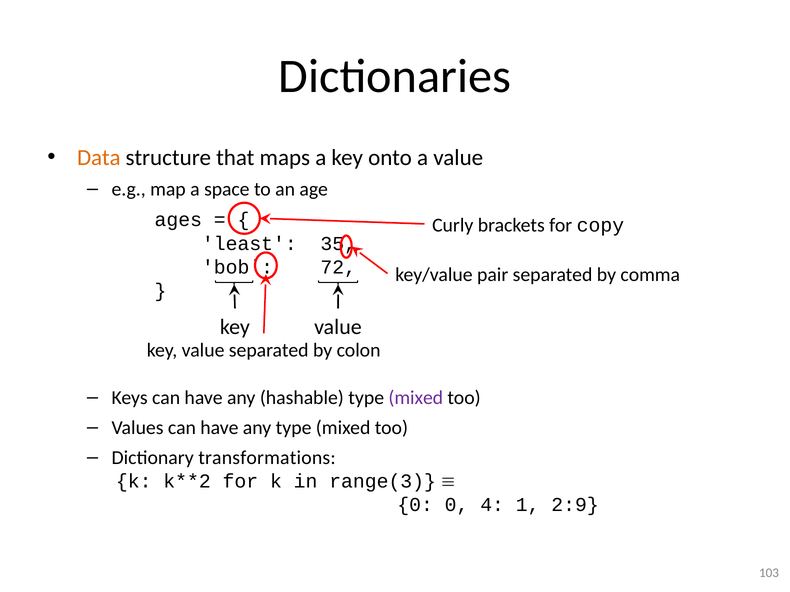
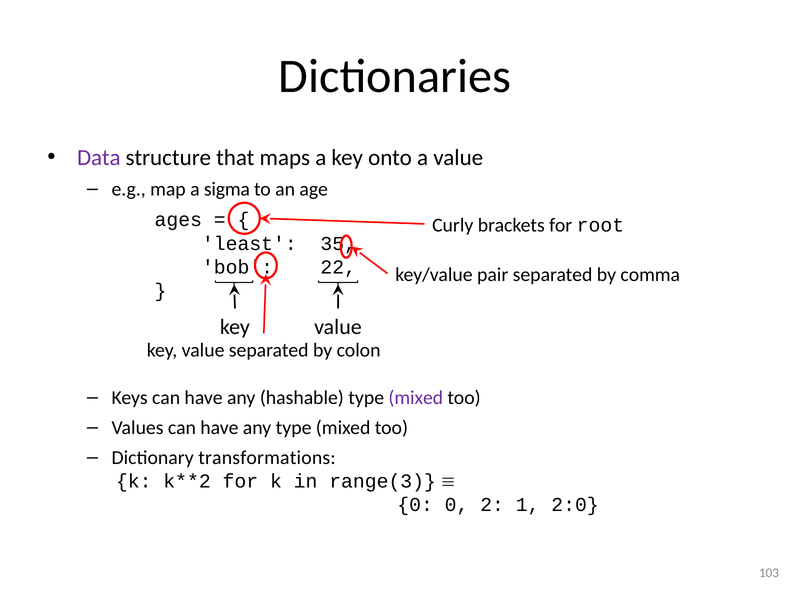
Data colour: orange -> purple
space: space -> sigma
copy: copy -> root
72: 72 -> 22
4: 4 -> 2
2:9: 2:9 -> 2:0
